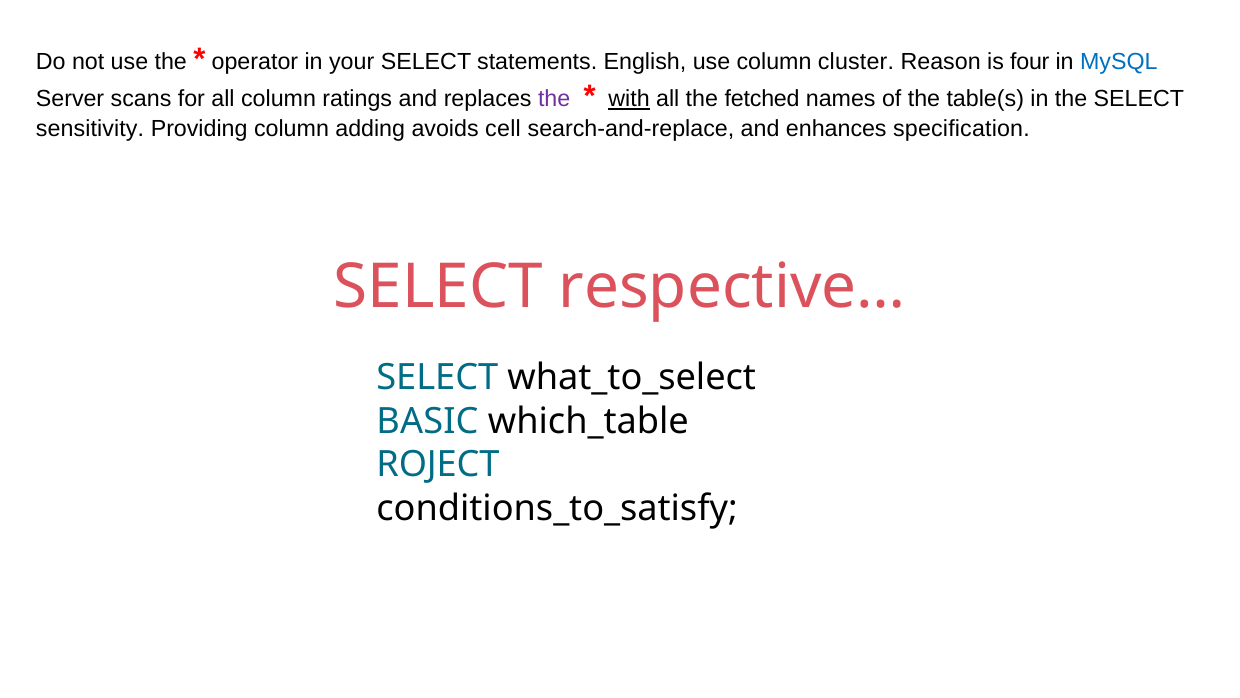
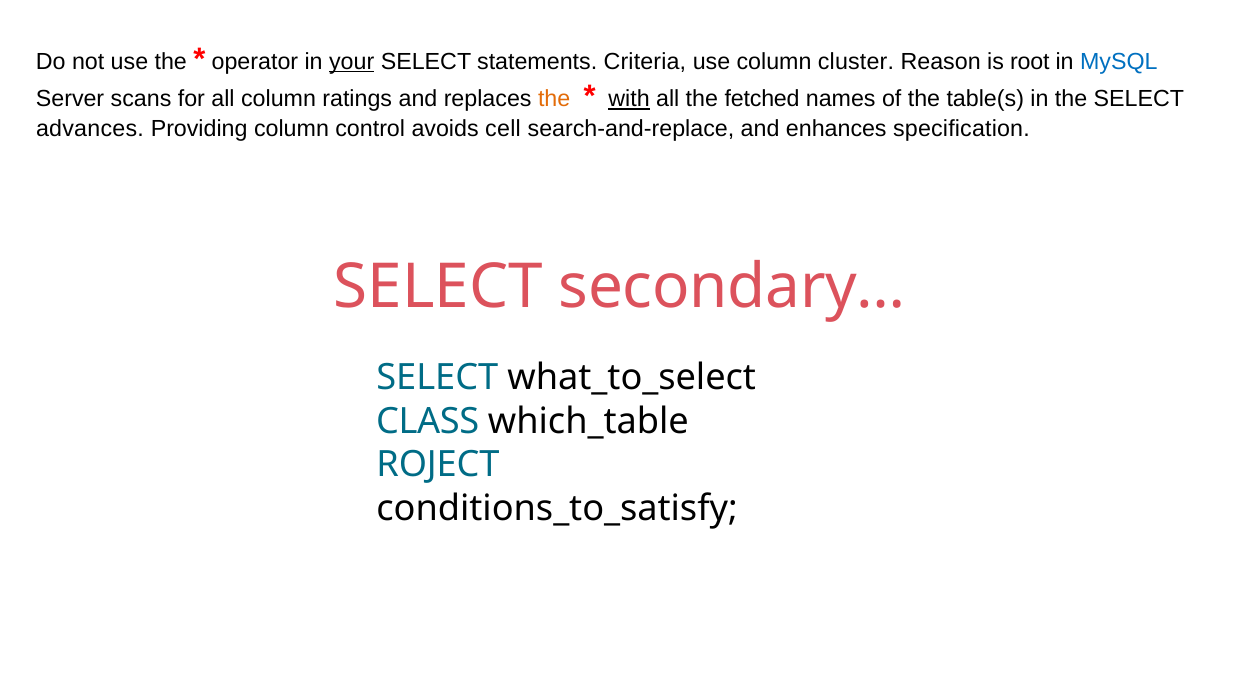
your underline: none -> present
English: English -> Criteria
four: four -> root
the at (554, 99) colour: purple -> orange
sensitivity: sensitivity -> advances
adding: adding -> control
respective…: respective… -> secondary…
BASIC: BASIC -> CLASS
